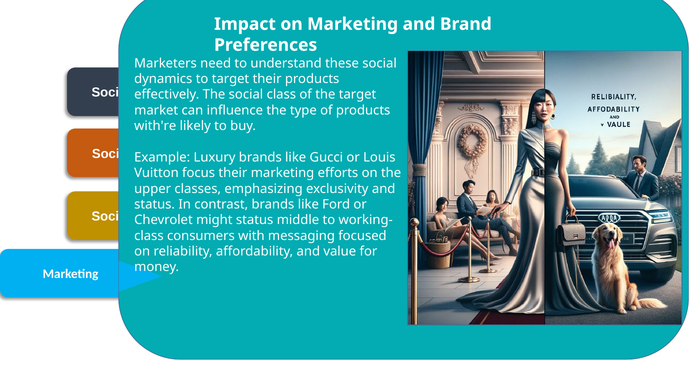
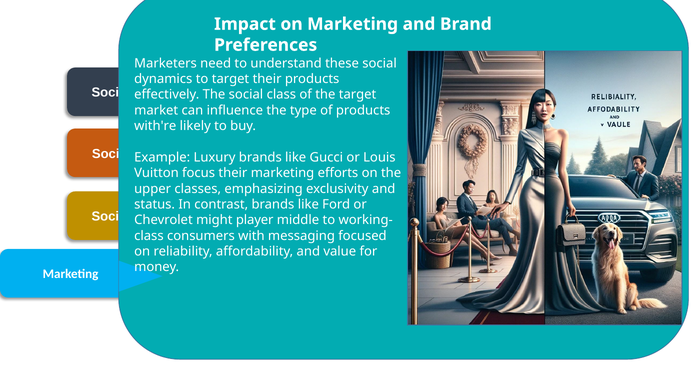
might status: status -> player
